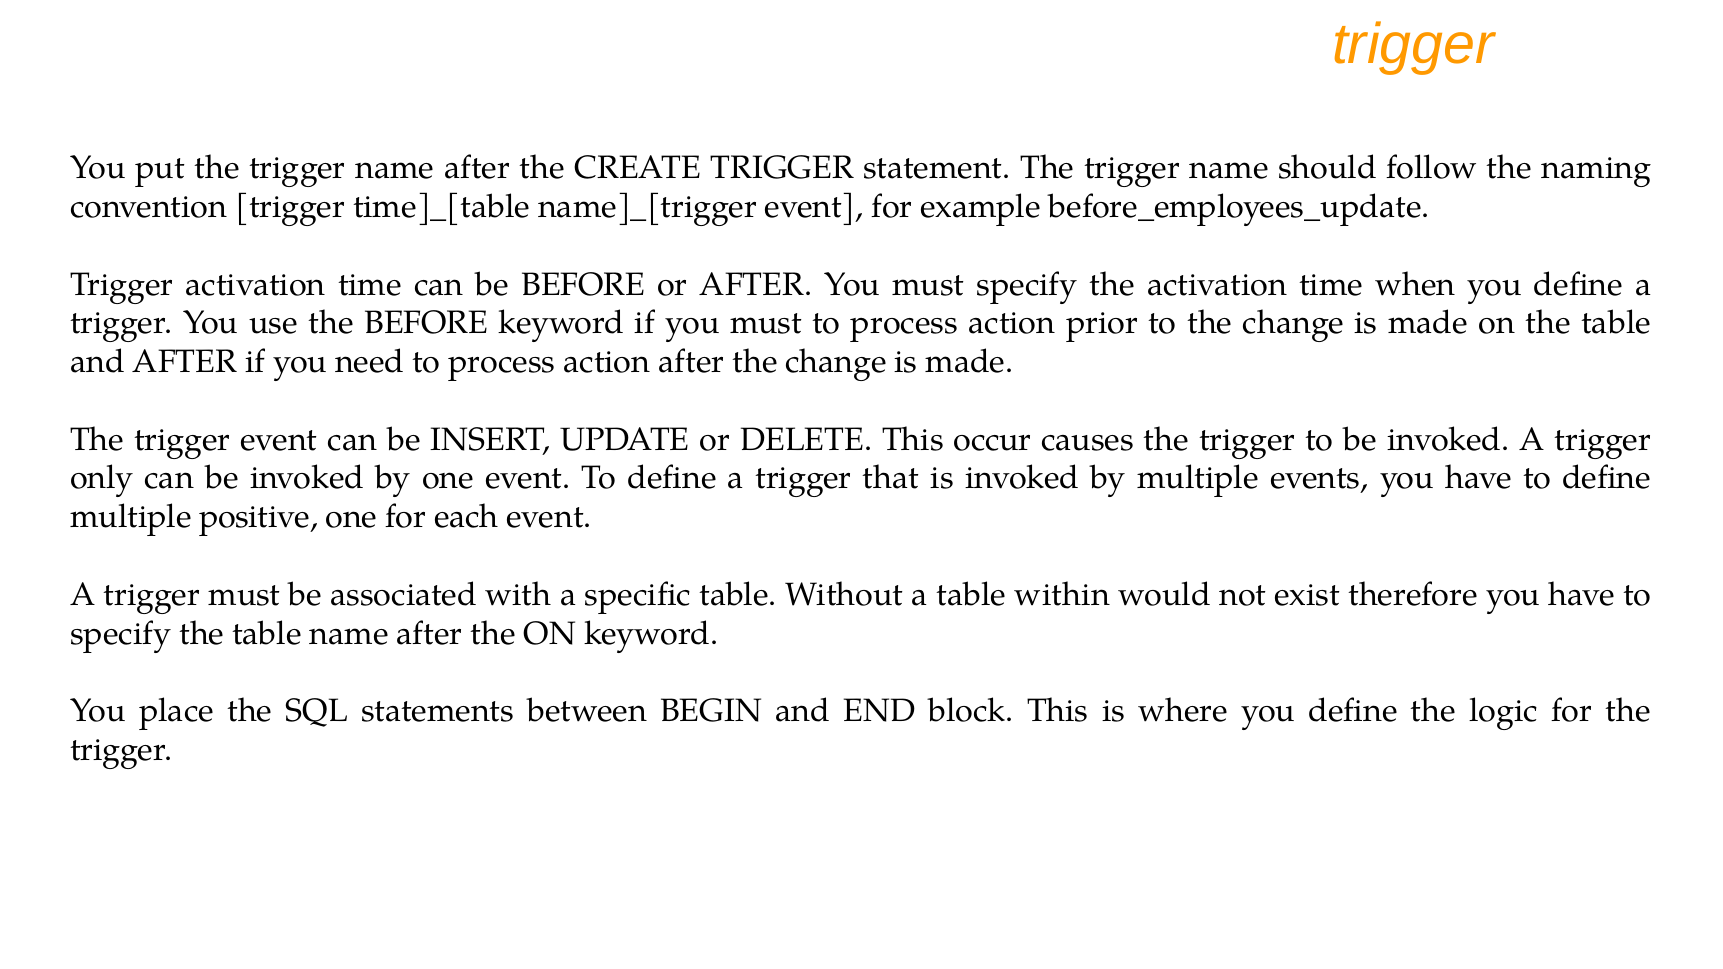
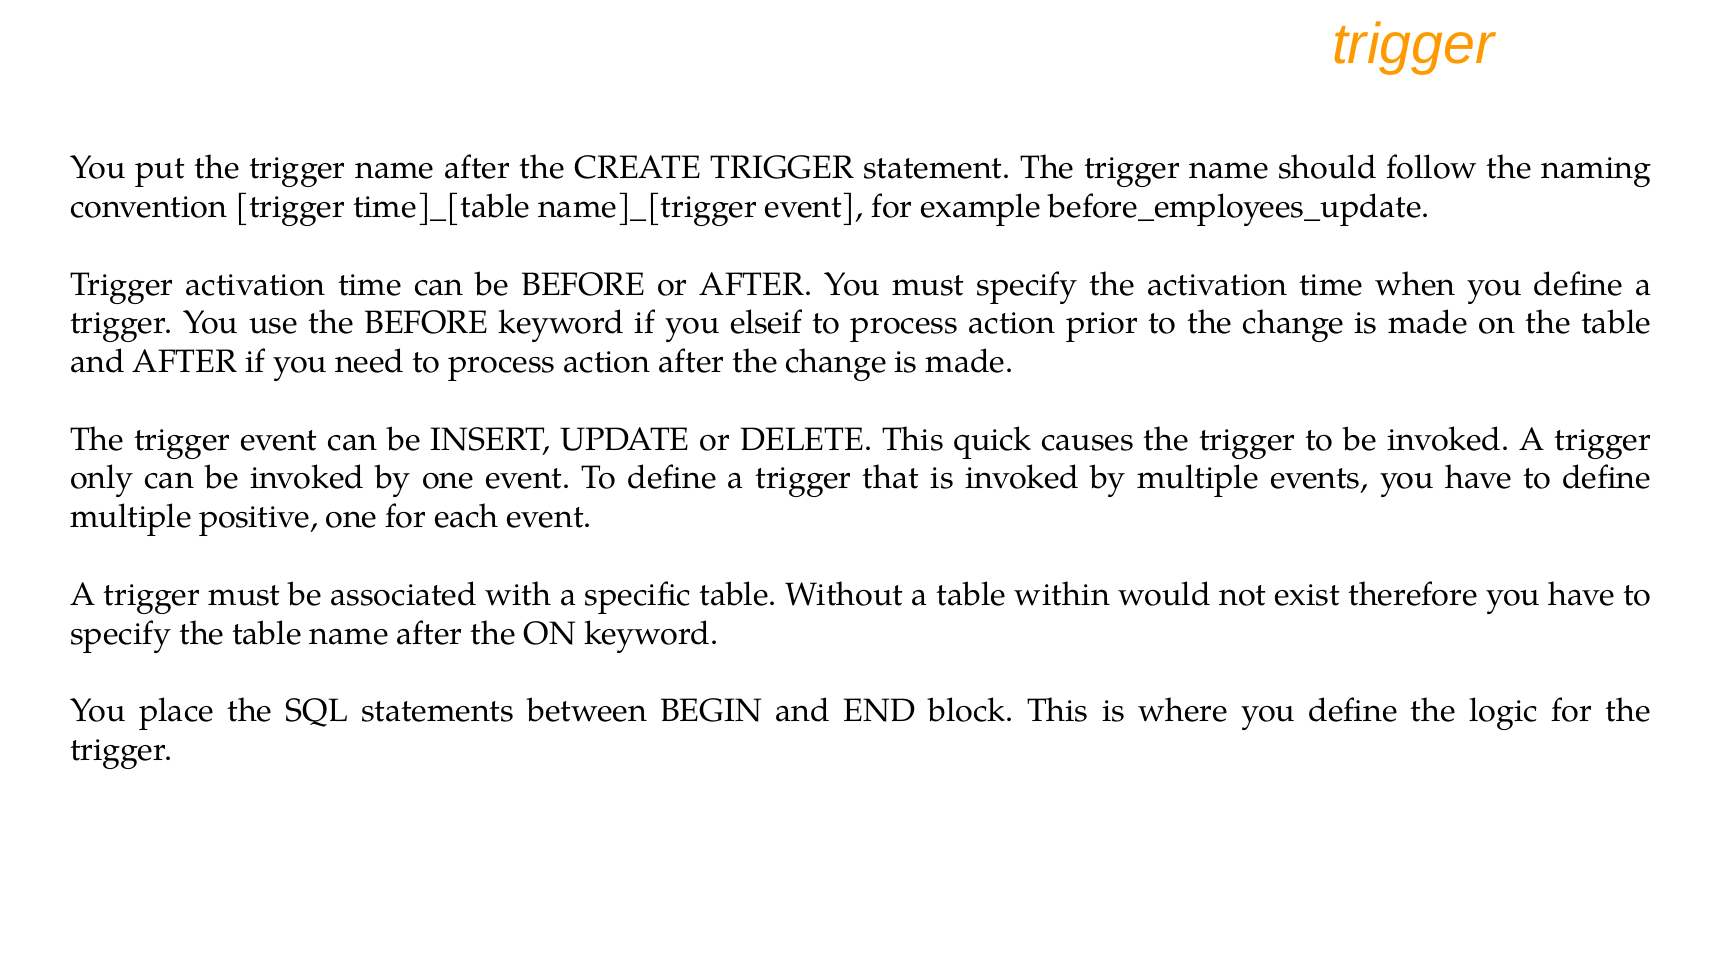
if you must: must -> elseif
occur: occur -> quick
